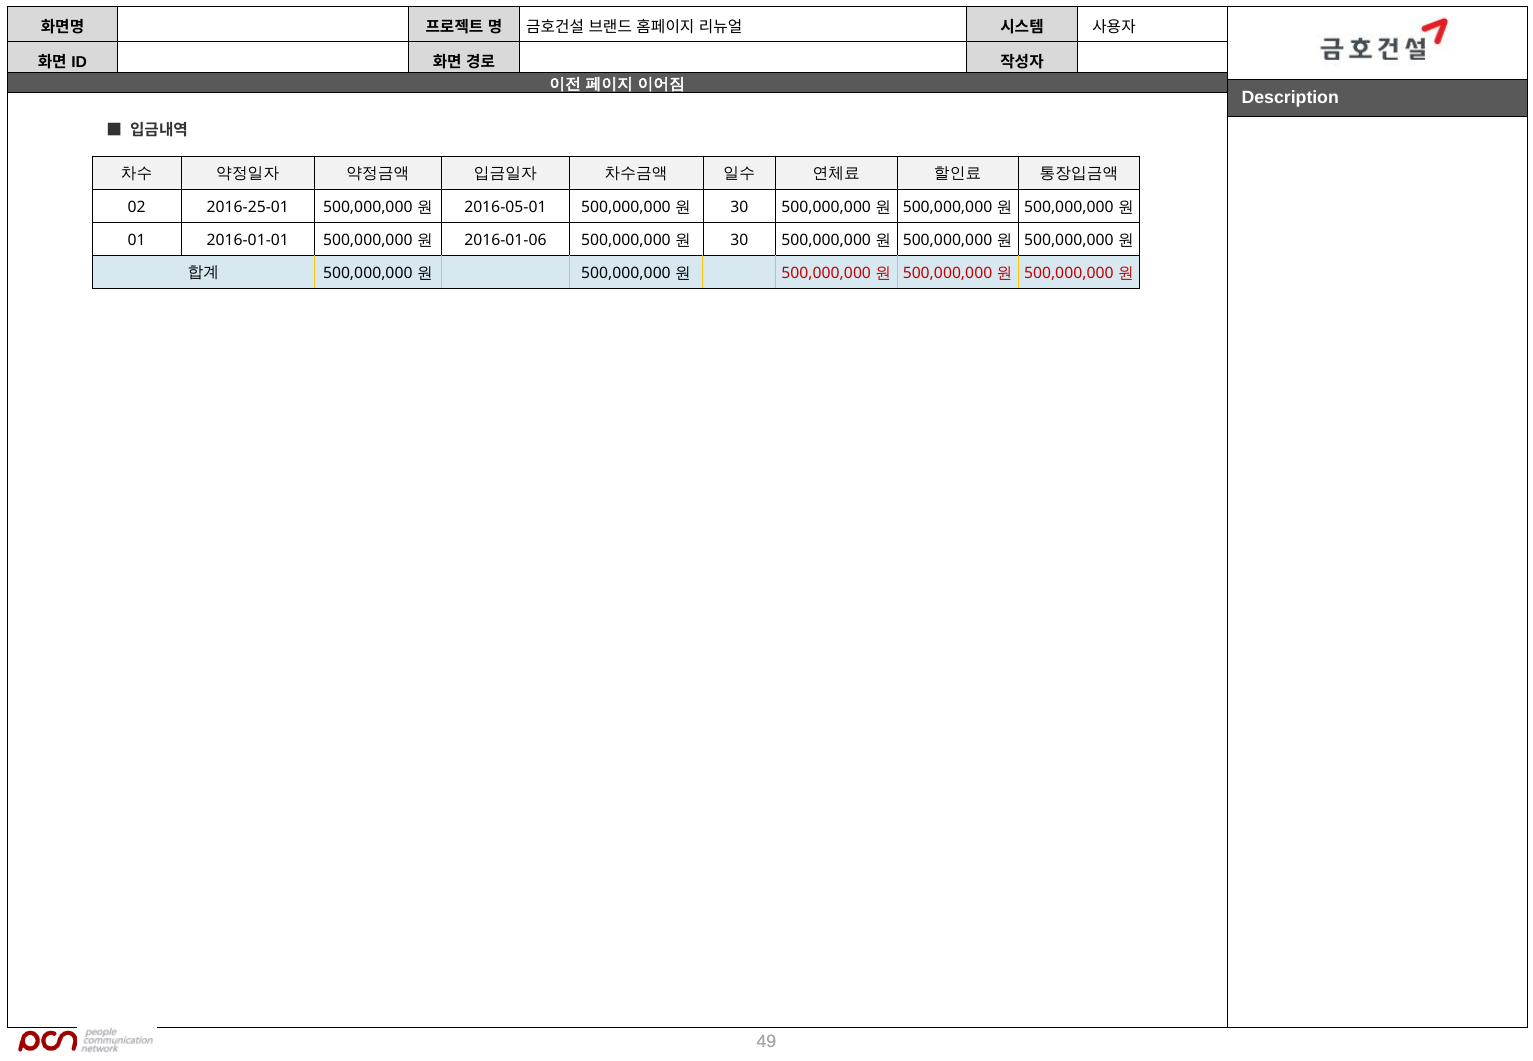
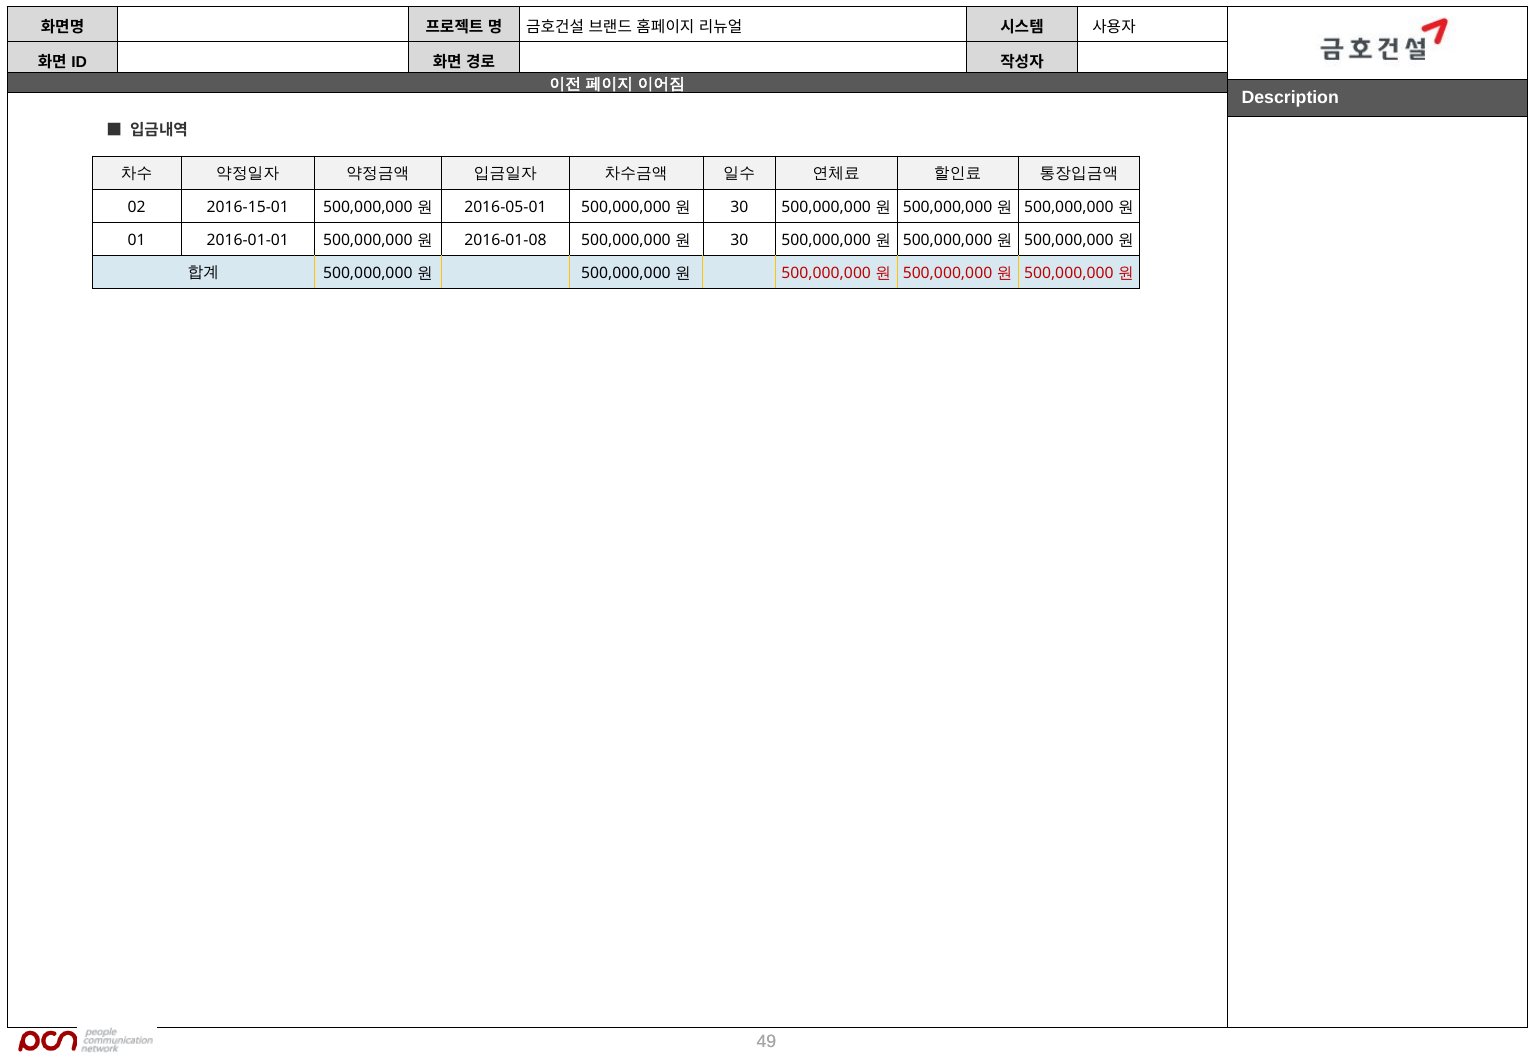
2016-25-01: 2016-25-01 -> 2016-15-01
2016-01-06: 2016-01-06 -> 2016-01-08
